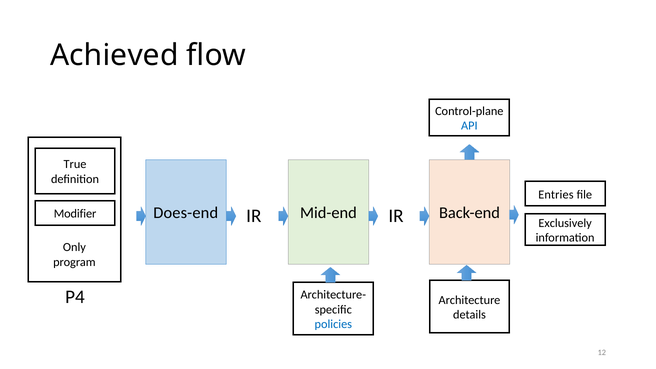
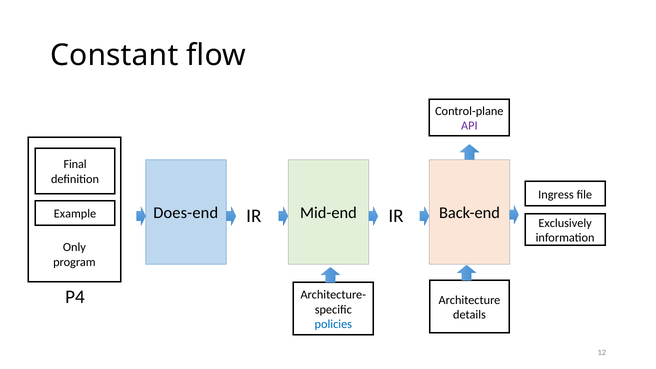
Achieved: Achieved -> Constant
API colour: blue -> purple
True: True -> Final
Entries: Entries -> Ingress
Modifier: Modifier -> Example
